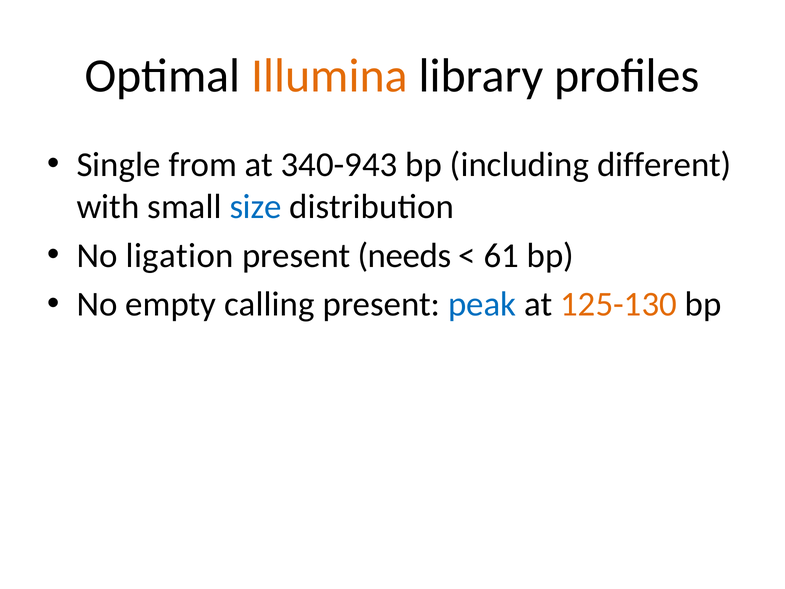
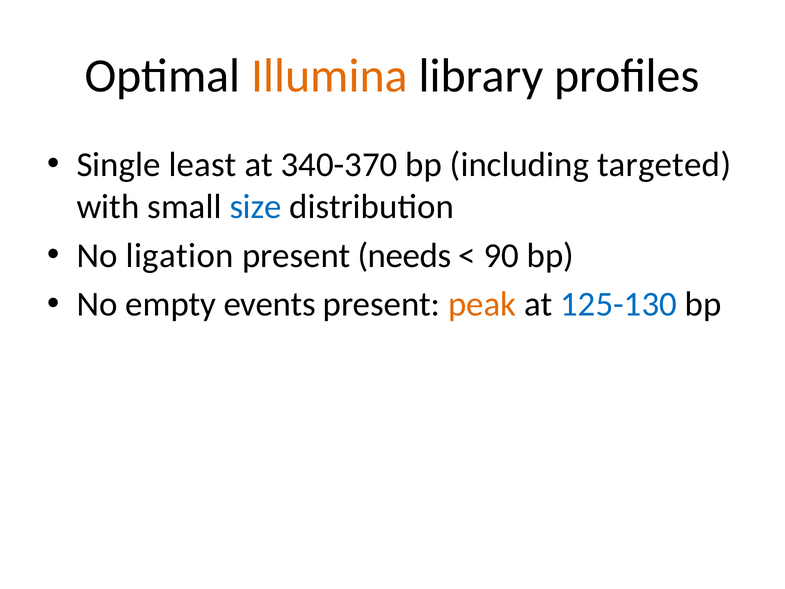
from: from -> least
340-943: 340-943 -> 340-370
different: different -> targeted
61: 61 -> 90
calling: calling -> events
peak colour: blue -> orange
125-130 colour: orange -> blue
